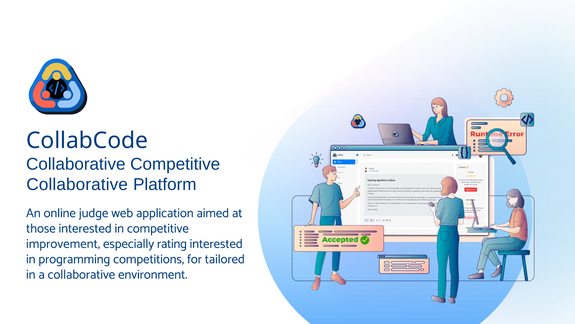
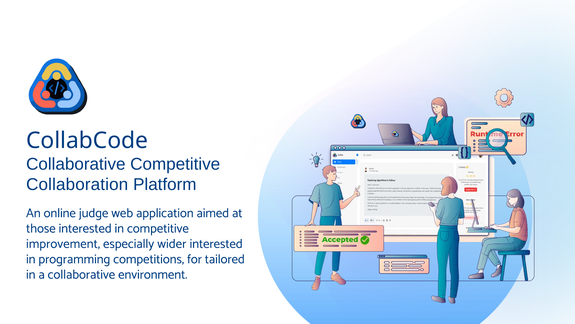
Collaborative at (77, 184): Collaborative -> Collaboration
rating: rating -> wider
